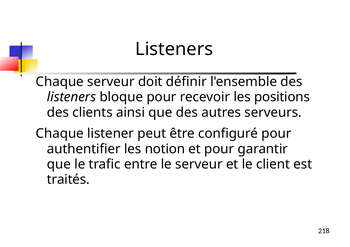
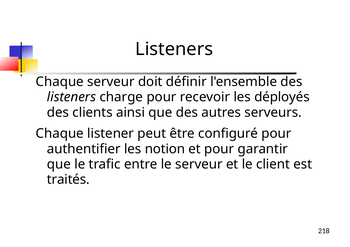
bloque: bloque -> charge
positions: positions -> déployés
